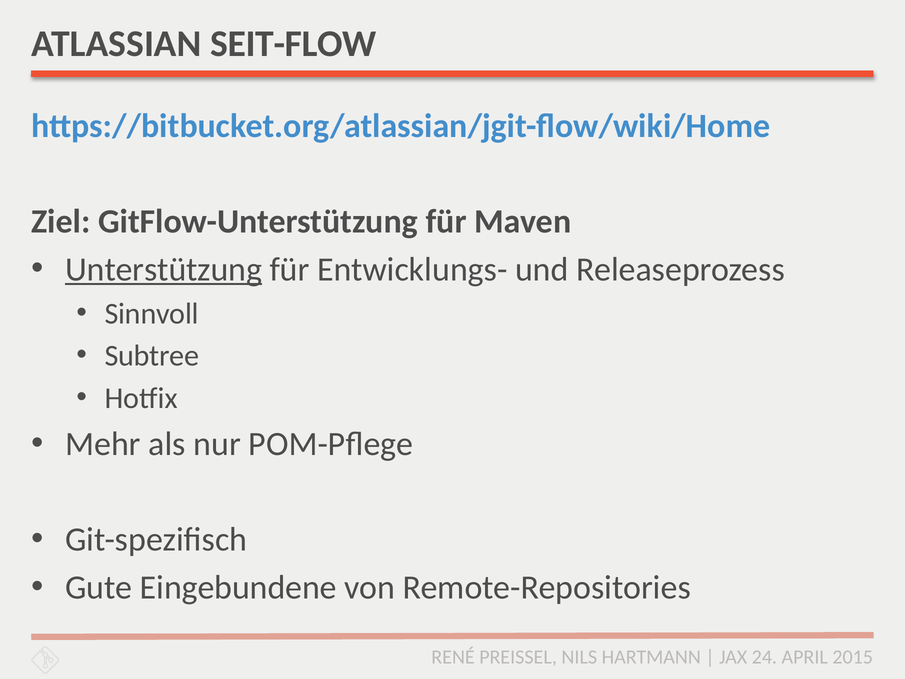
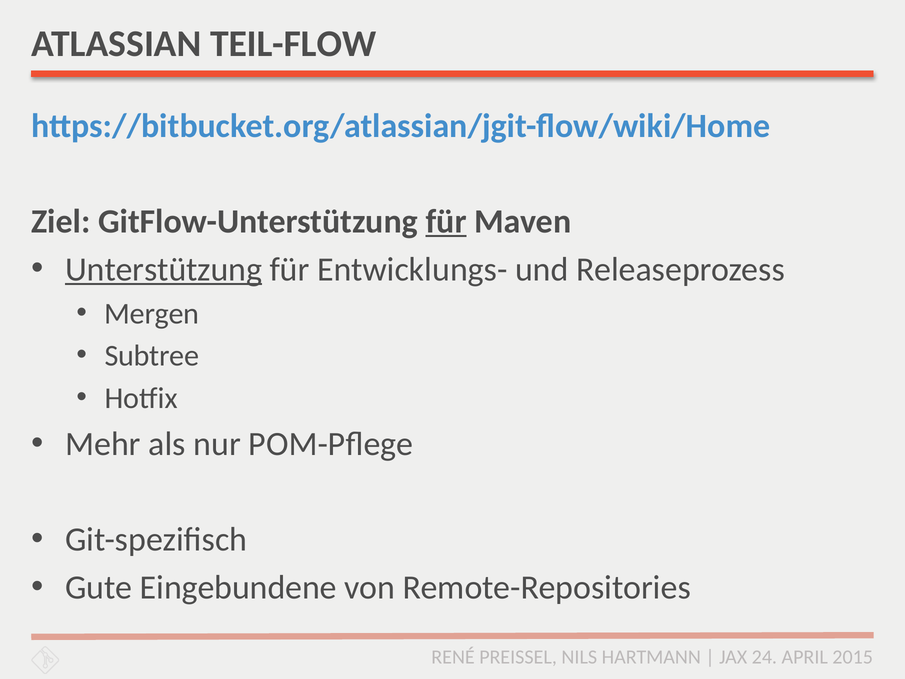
SEIT-FLOW: SEIT-FLOW -> TEIL-FLOW
für at (446, 221) underline: none -> present
Sinnvoll: Sinnvoll -> Mergen
